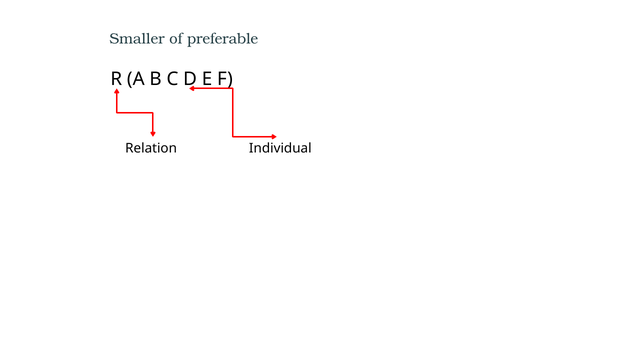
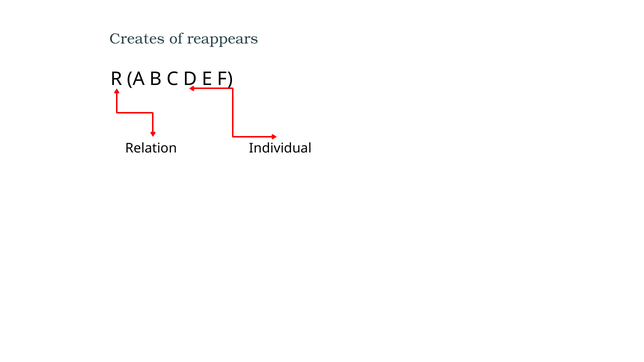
Smaller: Smaller -> Creates
preferable: preferable -> reappears
